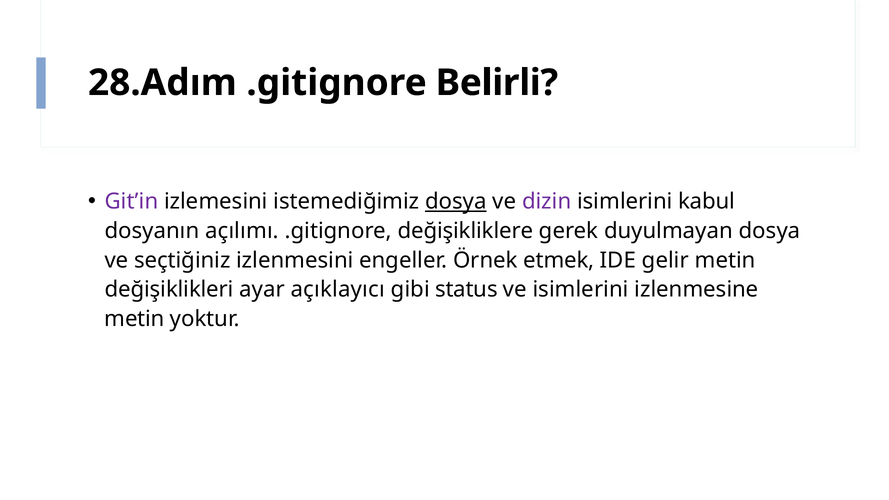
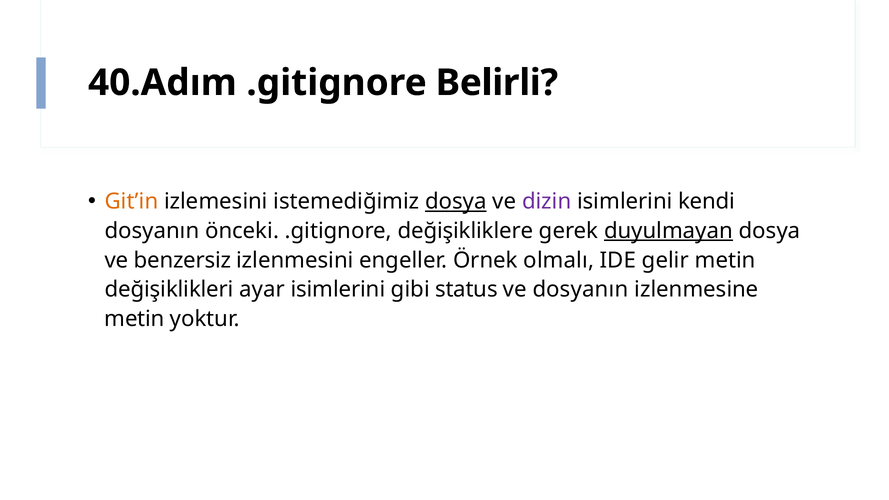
28.Adım: 28.Adım -> 40.Adım
Git’in colour: purple -> orange
kabul: kabul -> kendi
açılımı: açılımı -> önceki
duyulmayan underline: none -> present
seçtiğiniz: seçtiğiniz -> benzersiz
etmek: etmek -> olmalı
ayar açıklayıcı: açıklayıcı -> isimlerini
ve isimlerini: isimlerini -> dosyanın
